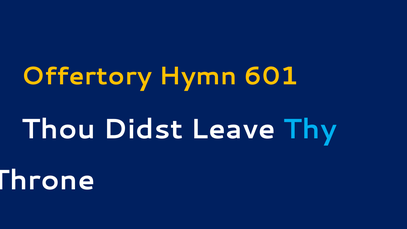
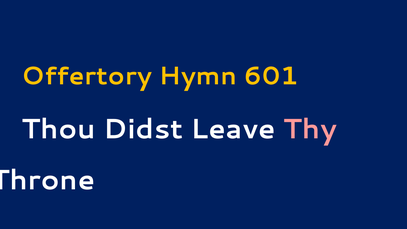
Thy colour: light blue -> pink
